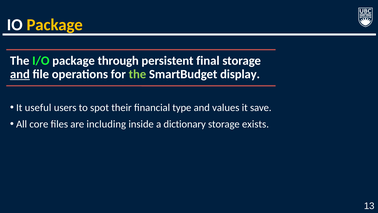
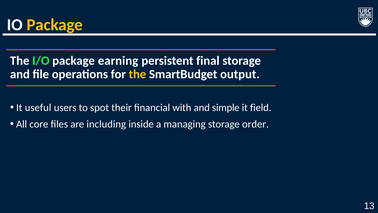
through: through -> earning
and at (20, 74) underline: present -> none
the at (137, 74) colour: light green -> yellow
display: display -> output
type: type -> with
values: values -> simple
save: save -> field
dictionary: dictionary -> managing
exists: exists -> order
